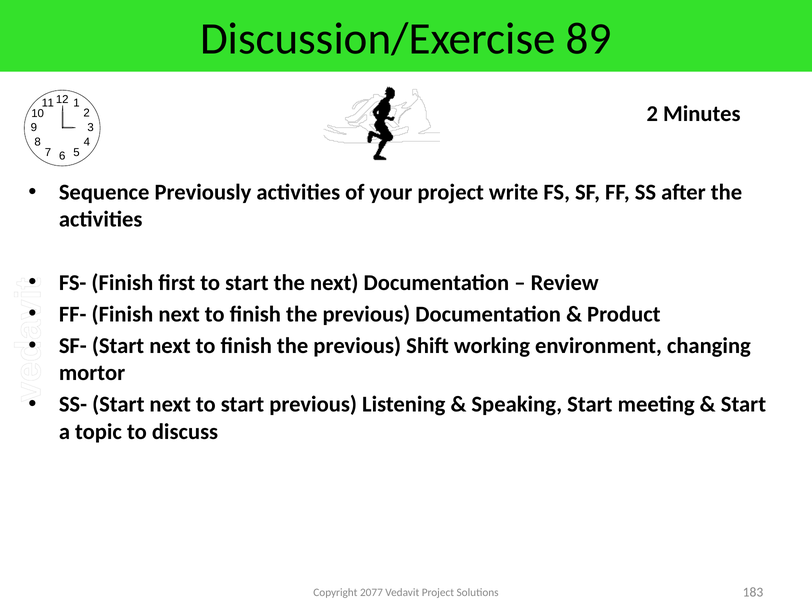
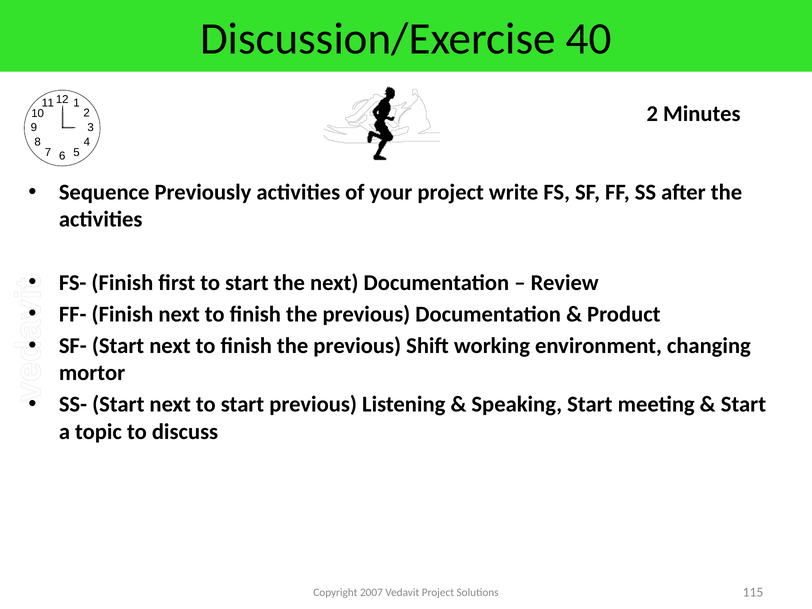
89: 89 -> 40
2077: 2077 -> 2007
183: 183 -> 115
